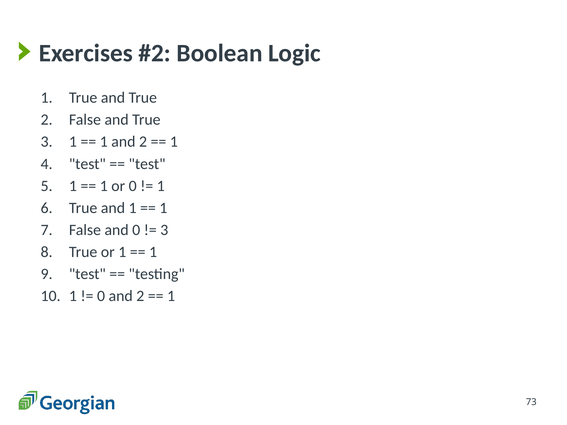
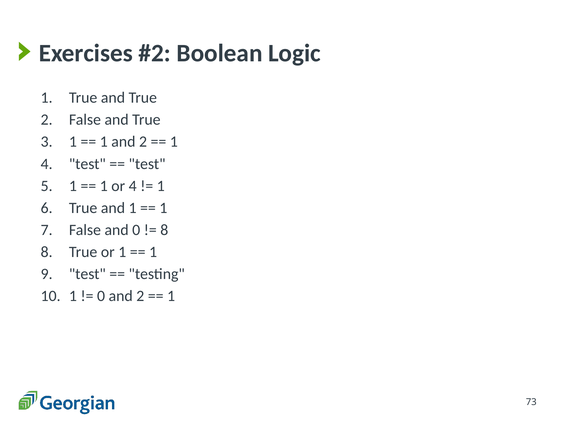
or 0: 0 -> 4
3 at (164, 230): 3 -> 8
